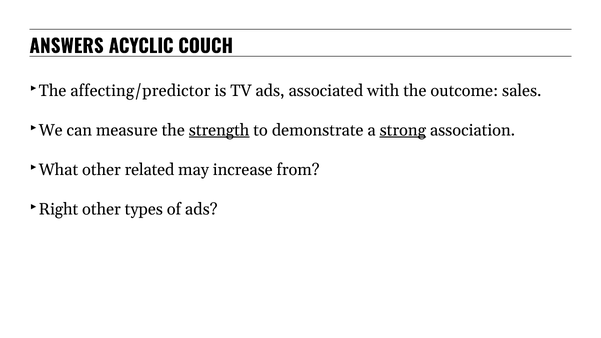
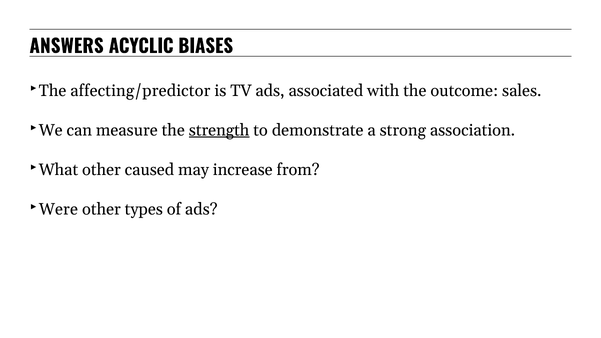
COUCH: COUCH -> BIASES
strong underline: present -> none
related: related -> caused
Right: Right -> Were
